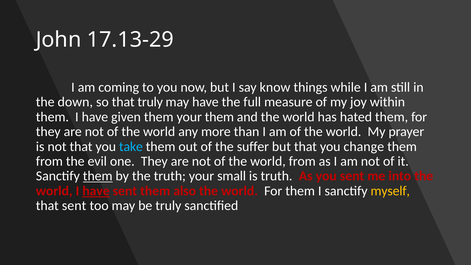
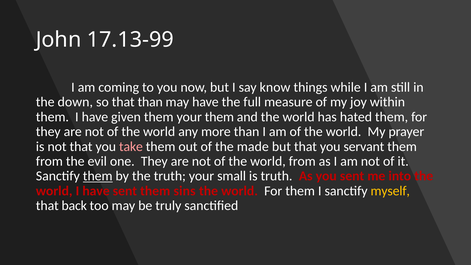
17.13-29: 17.13-29 -> 17.13-99
that truly: truly -> than
take colour: light blue -> pink
suffer: suffer -> made
change: change -> servant
have at (96, 191) underline: present -> none
also: also -> sins
that sent: sent -> back
